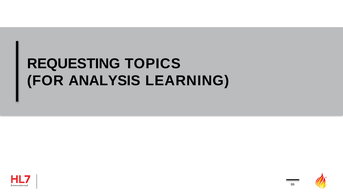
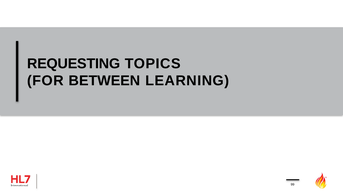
ANALYSIS: ANALYSIS -> BETWEEN
